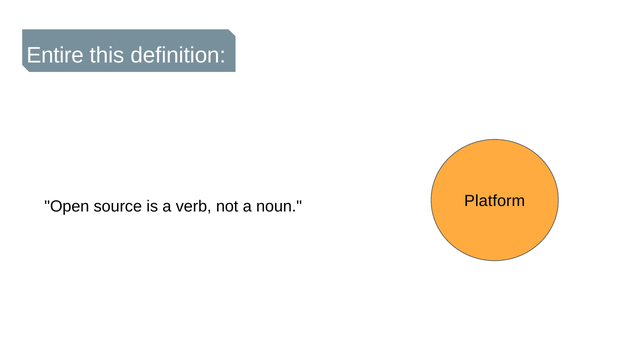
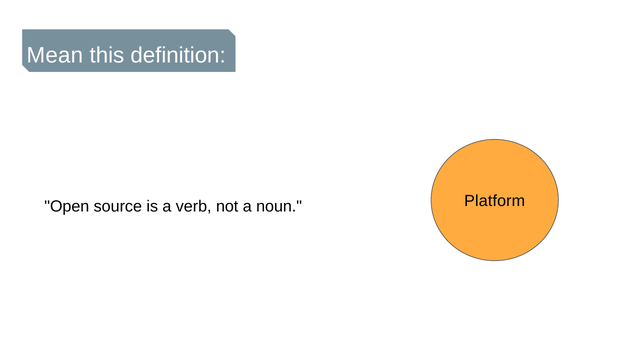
Entire: Entire -> Mean
